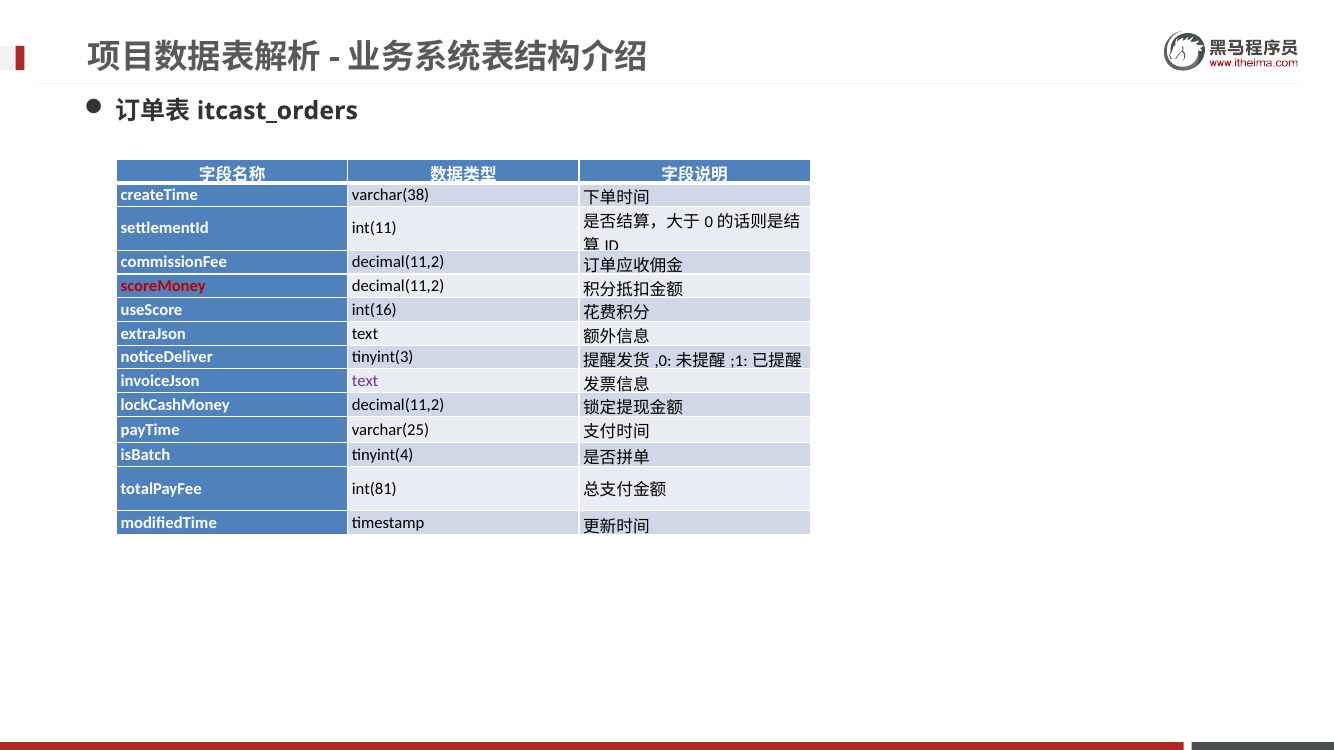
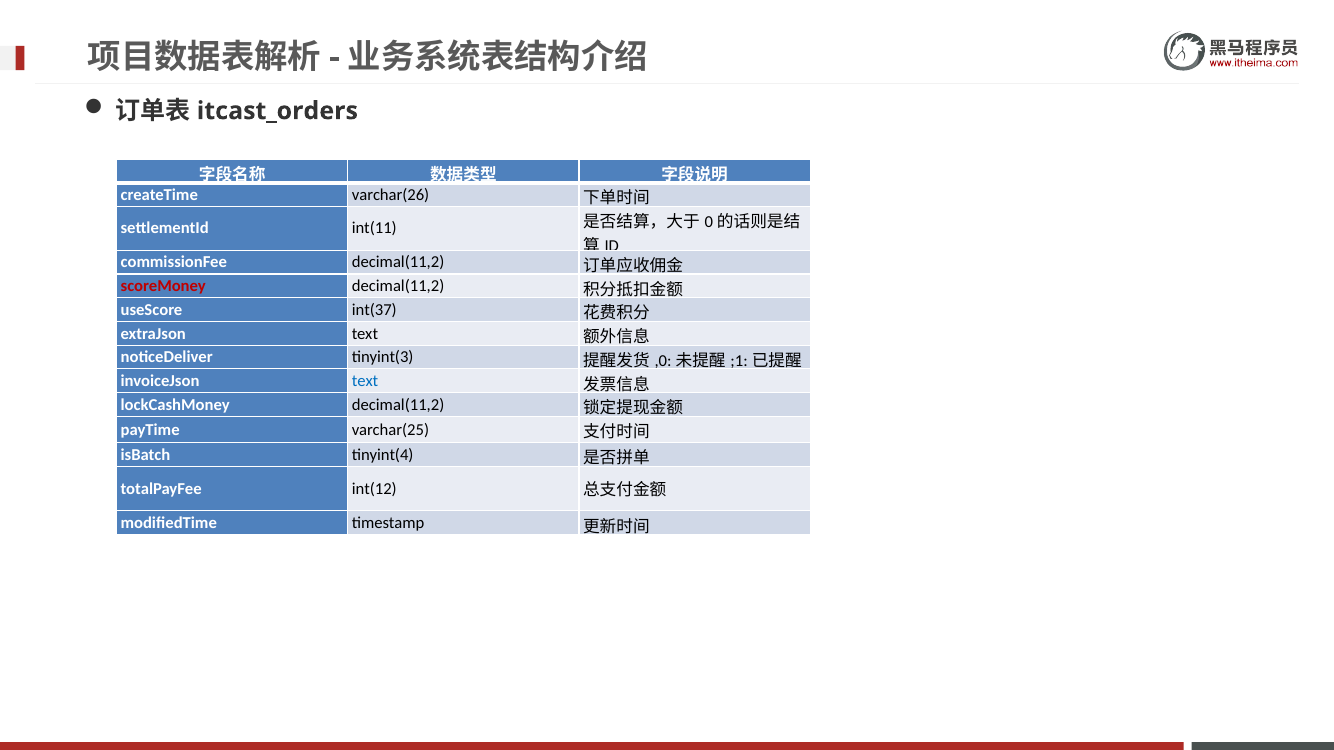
varchar(38: varchar(38 -> varchar(26
int(16: int(16 -> int(37
text at (365, 381) colour: purple -> blue
int(81: int(81 -> int(12
